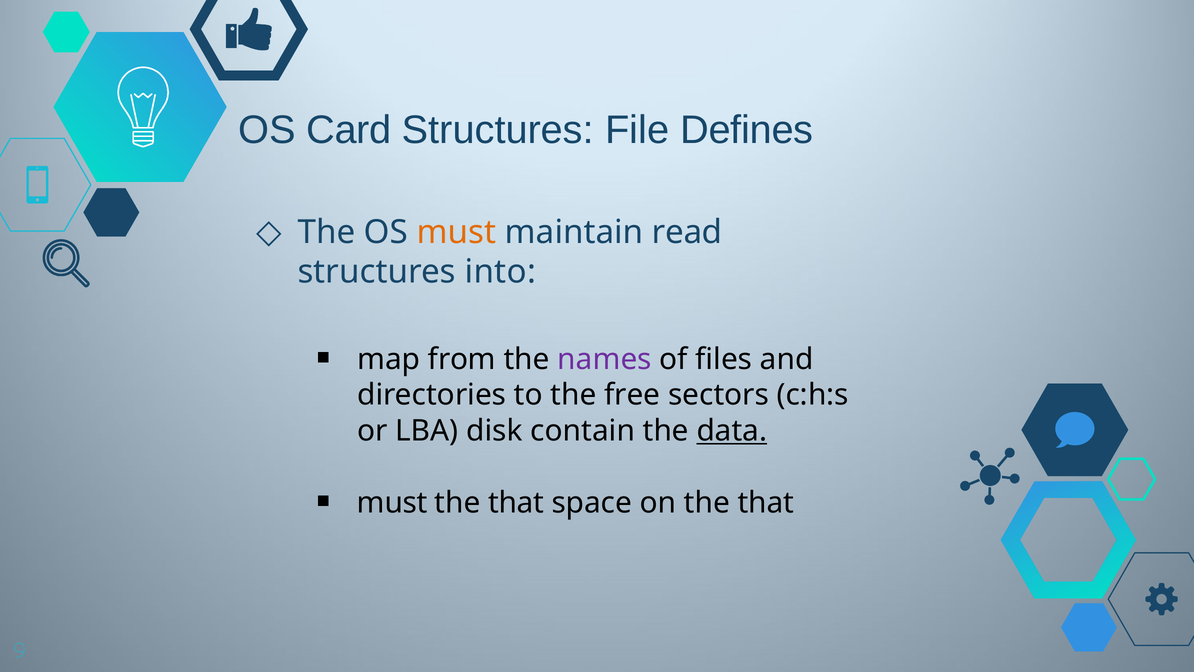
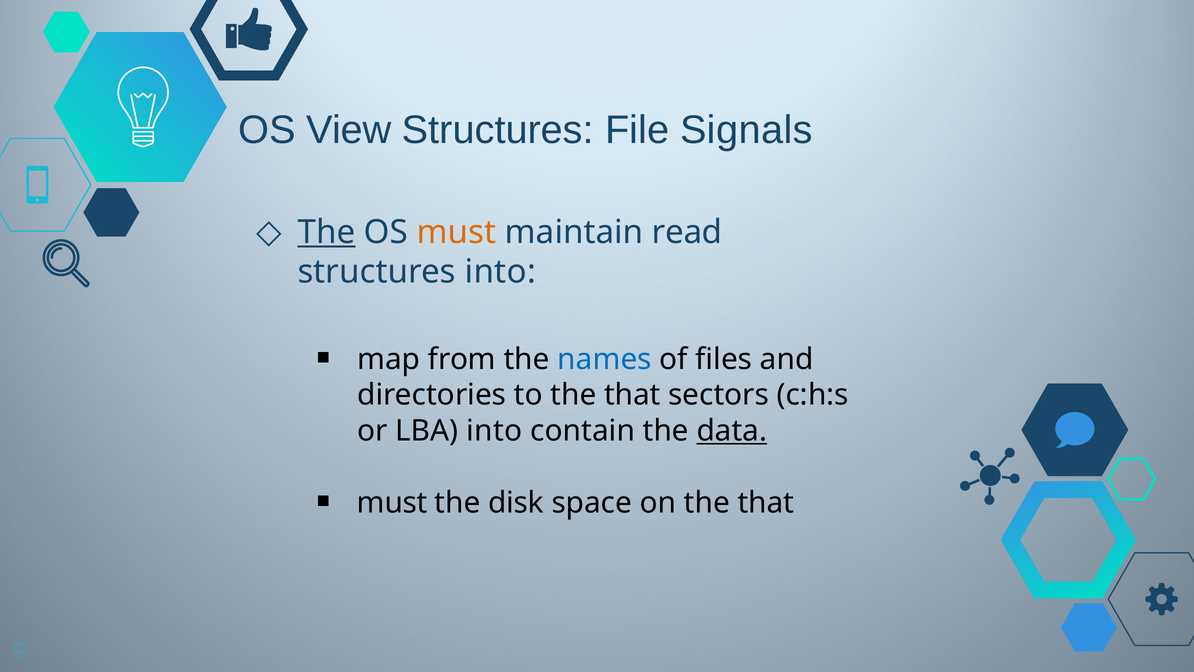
Card: Card -> View
Defines: Defines -> Signals
The at (326, 232) underline: none -> present
names colour: purple -> blue
to the free: free -> that
LBA disk: disk -> into
that at (516, 502): that -> disk
